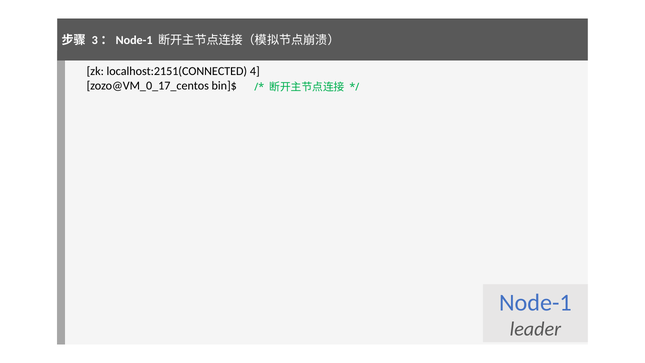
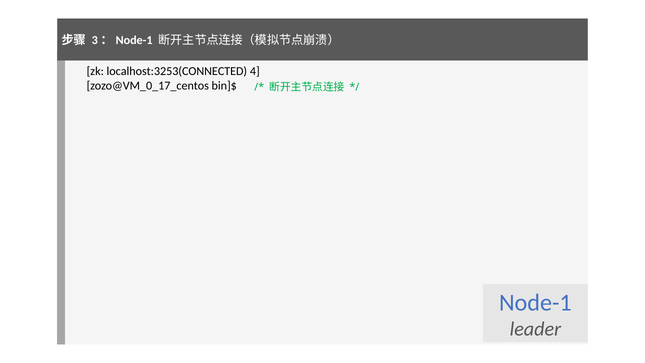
localhost:2151(CONNECTED: localhost:2151(CONNECTED -> localhost:3253(CONNECTED
